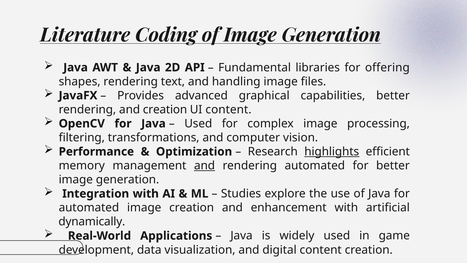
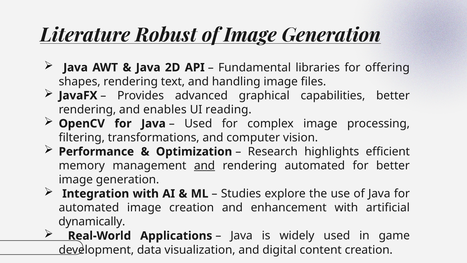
Coding: Coding -> Robust
and creation: creation -> enables
UI content: content -> reading
highlights underline: present -> none
